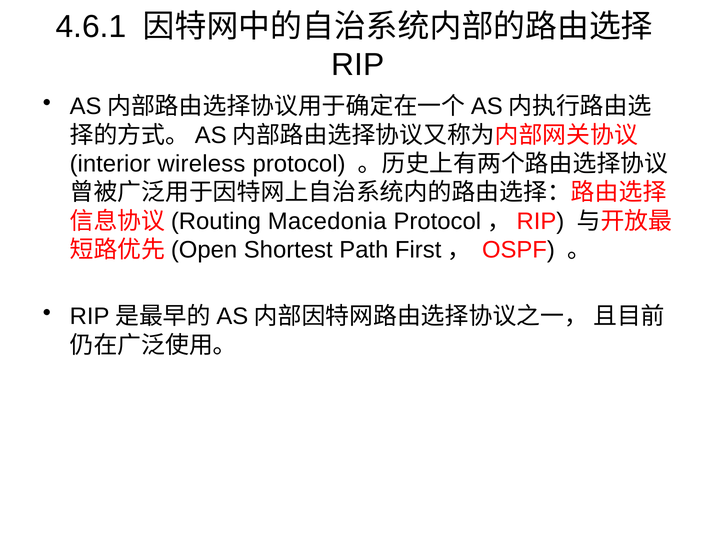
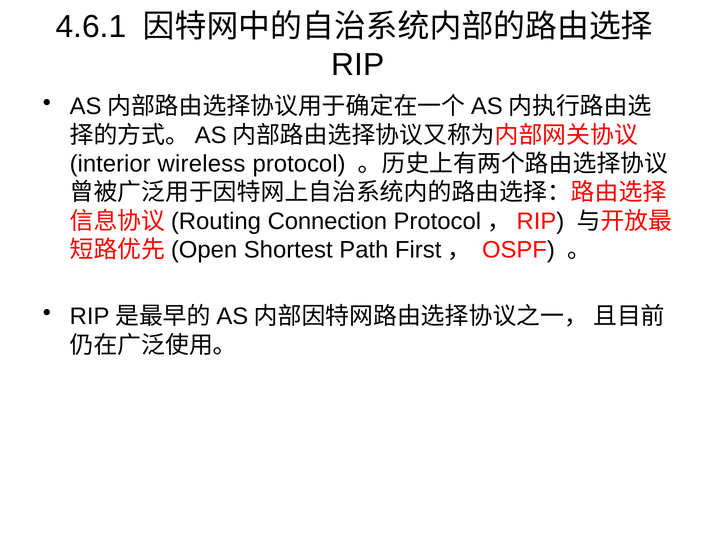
Macedonia: Macedonia -> Connection
